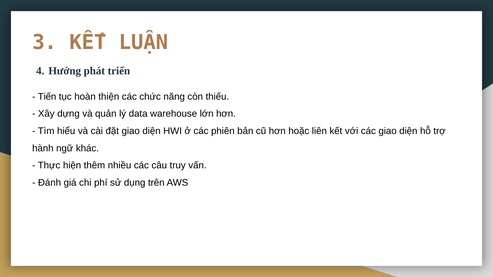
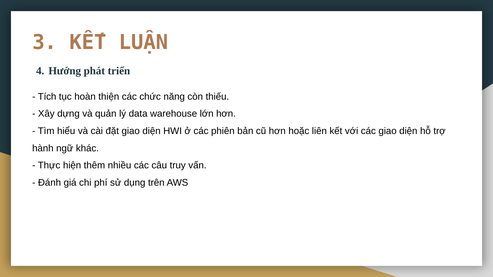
Tiến: Tiến -> Tích
